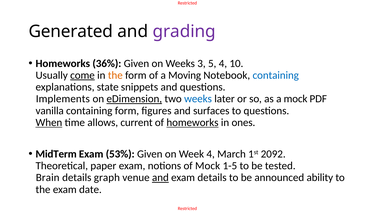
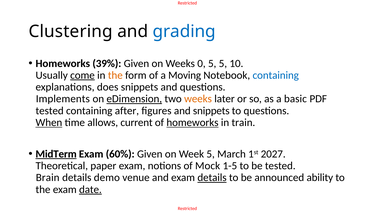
Generated: Generated -> Clustering
grading colour: purple -> blue
36%: 36% -> 39%
3: 3 -> 0
5 4: 4 -> 5
state: state -> does
weeks at (198, 99) colour: blue -> orange
a mock: mock -> basic
vanilla at (50, 111): vanilla -> tested
containing form: form -> after
and surfaces: surfaces -> snippets
ones: ones -> train
MidTerm underline: none -> present
53%: 53% -> 60%
Week 4: 4 -> 5
2092: 2092 -> 2027
graph: graph -> demo
and at (160, 178) underline: present -> none
details at (212, 178) underline: none -> present
date underline: none -> present
